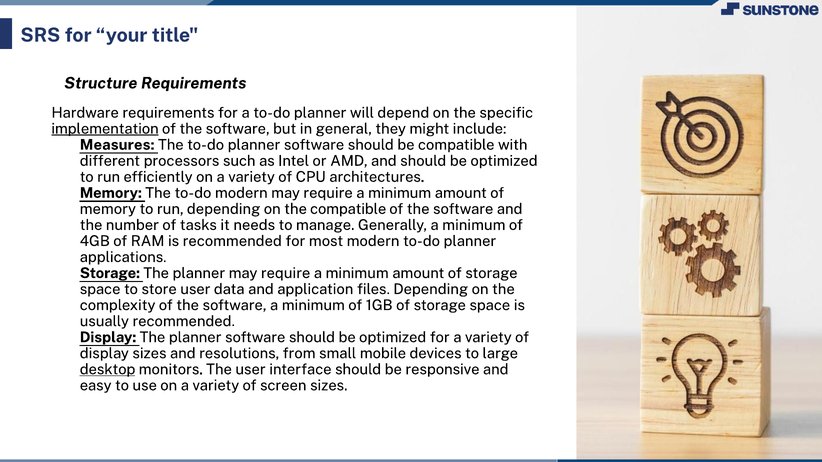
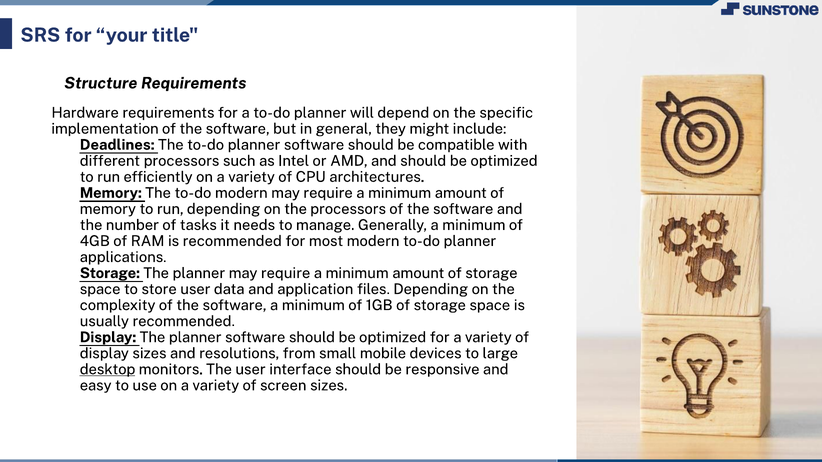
implementation underline: present -> none
Measures: Measures -> Deadlines
the compatible: compatible -> processors
